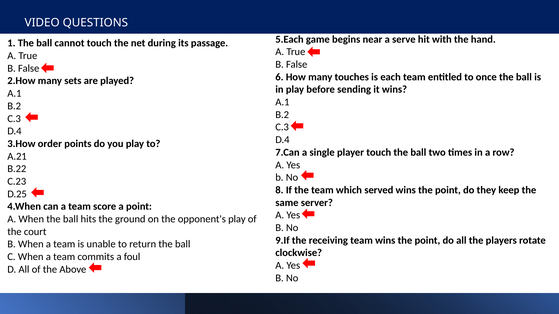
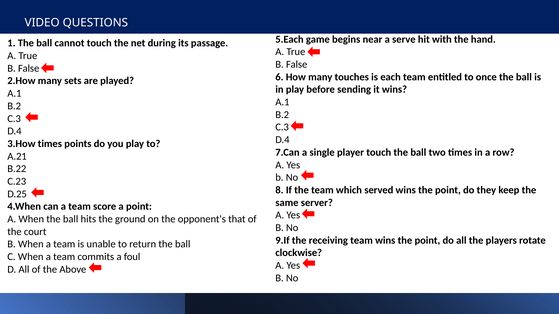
3.How order: order -> times
opponent's play: play -> that
